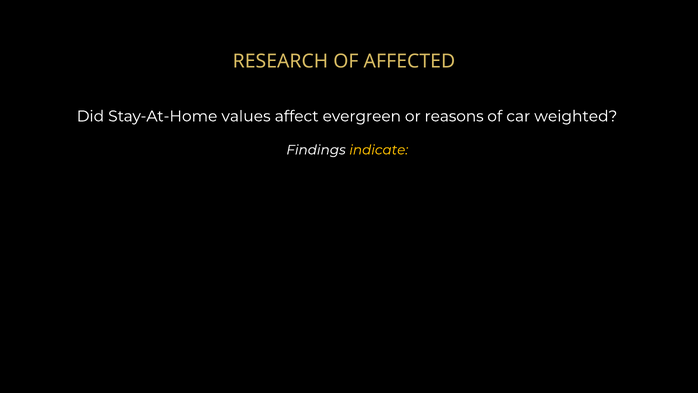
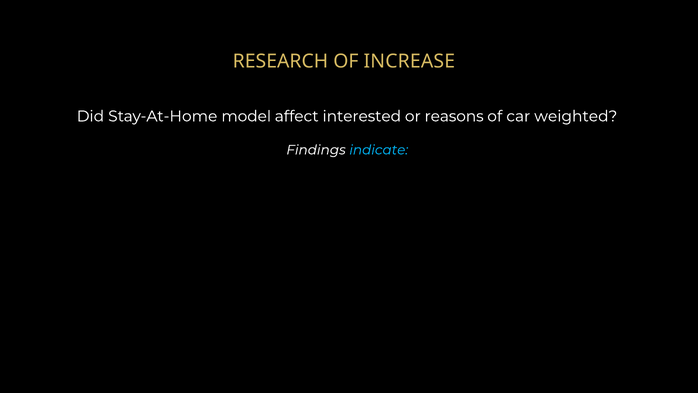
AFFECTED: AFFECTED -> INCREASE
values: values -> model
evergreen: evergreen -> interested
indicate colour: yellow -> light blue
